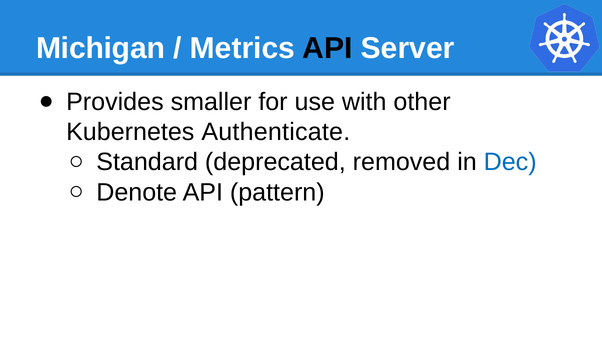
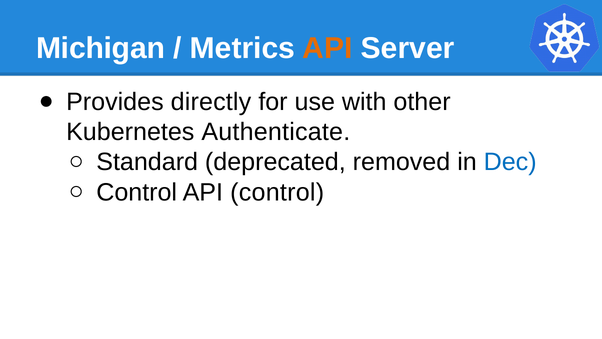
API at (327, 48) colour: black -> orange
smaller: smaller -> directly
Denote at (137, 192): Denote -> Control
API pattern: pattern -> control
